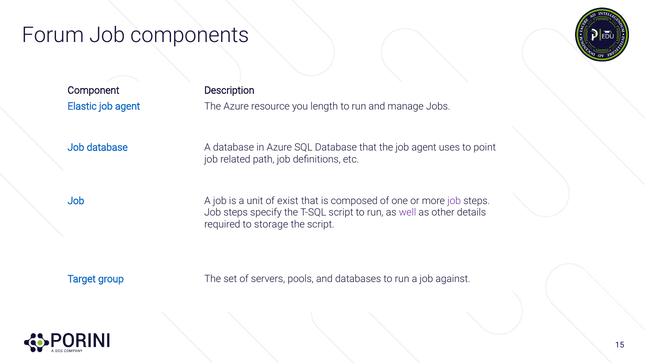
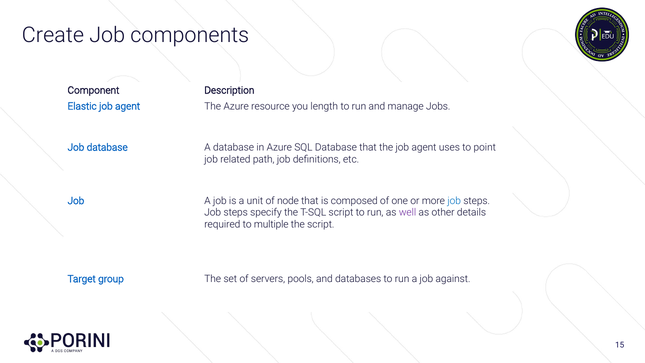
Forum: Forum -> Create
exist: exist -> node
job at (454, 201) colour: purple -> blue
storage: storage -> multiple
